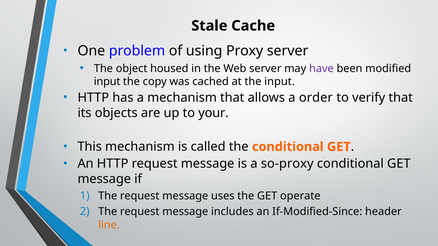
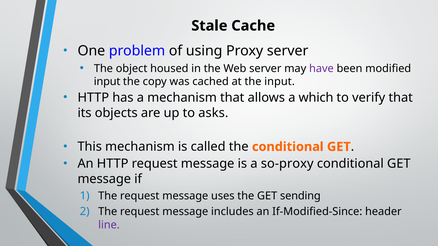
order: order -> which
your: your -> asks
operate: operate -> sending
line colour: orange -> purple
